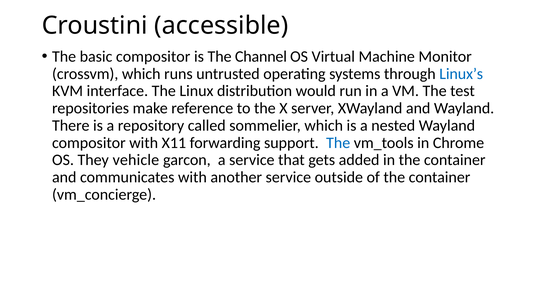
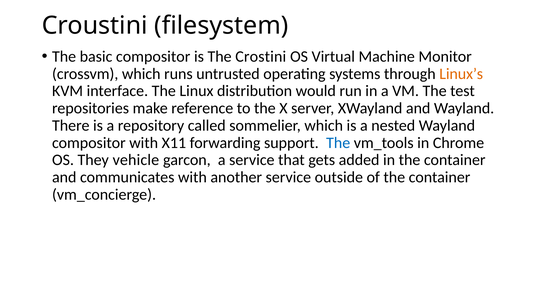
accessible: accessible -> filesystem
Channel: Channel -> Crostini
Linux’s colour: blue -> orange
